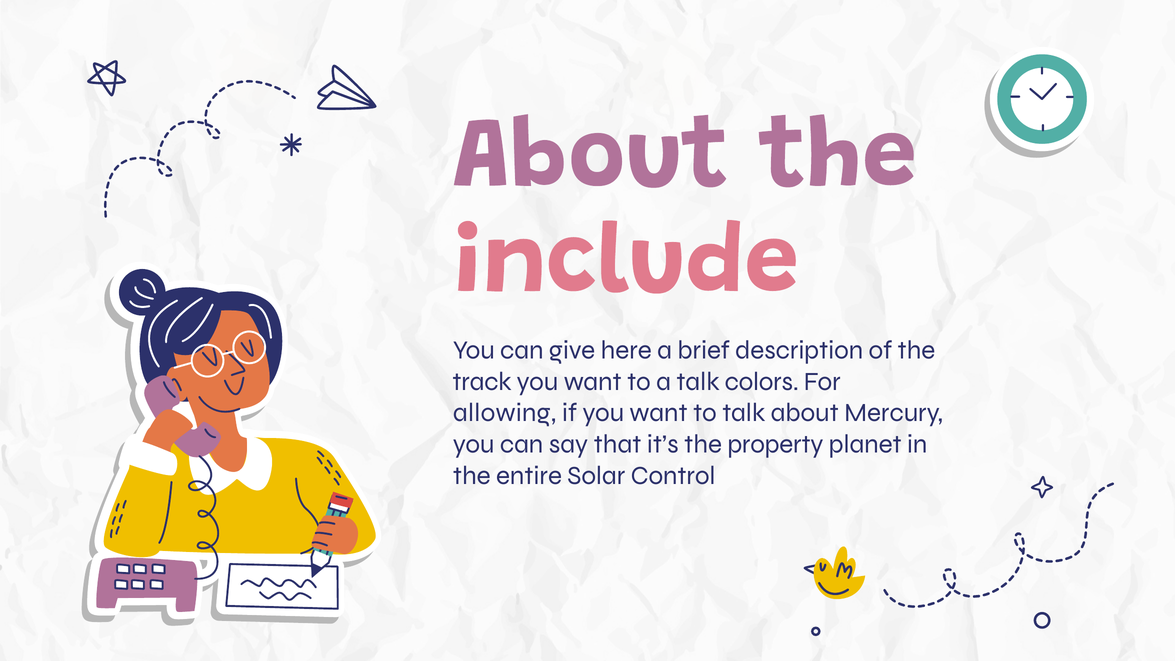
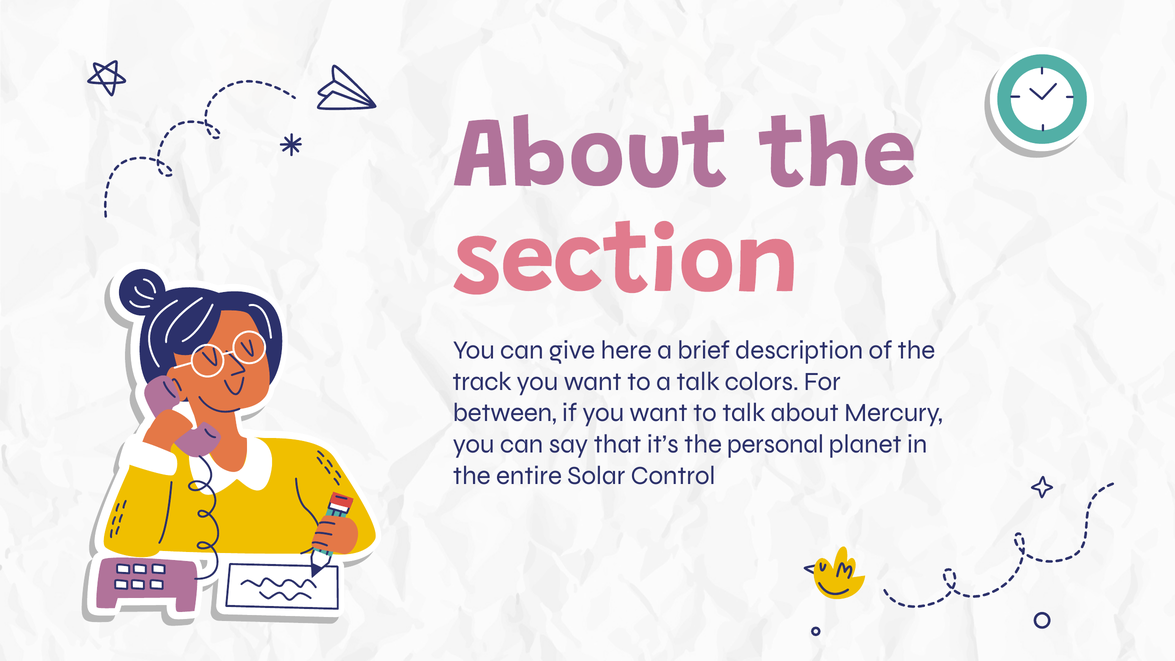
include: include -> section
allowing: allowing -> between
property: property -> personal
